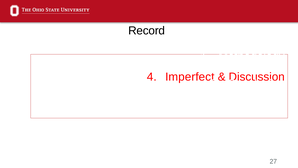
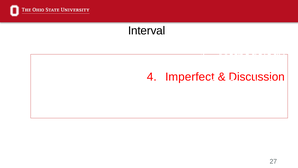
Record: Record -> Interval
